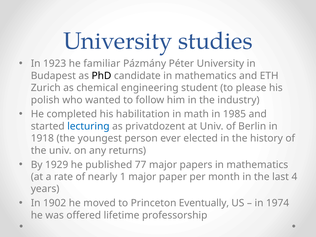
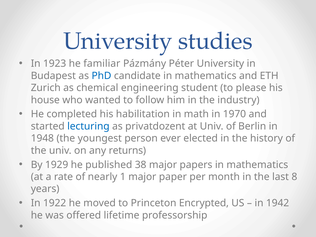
PhD colour: black -> blue
polish: polish -> house
1985: 1985 -> 1970
1918: 1918 -> 1948
77: 77 -> 38
4: 4 -> 8
1902: 1902 -> 1922
Eventually: Eventually -> Encrypted
1974: 1974 -> 1942
